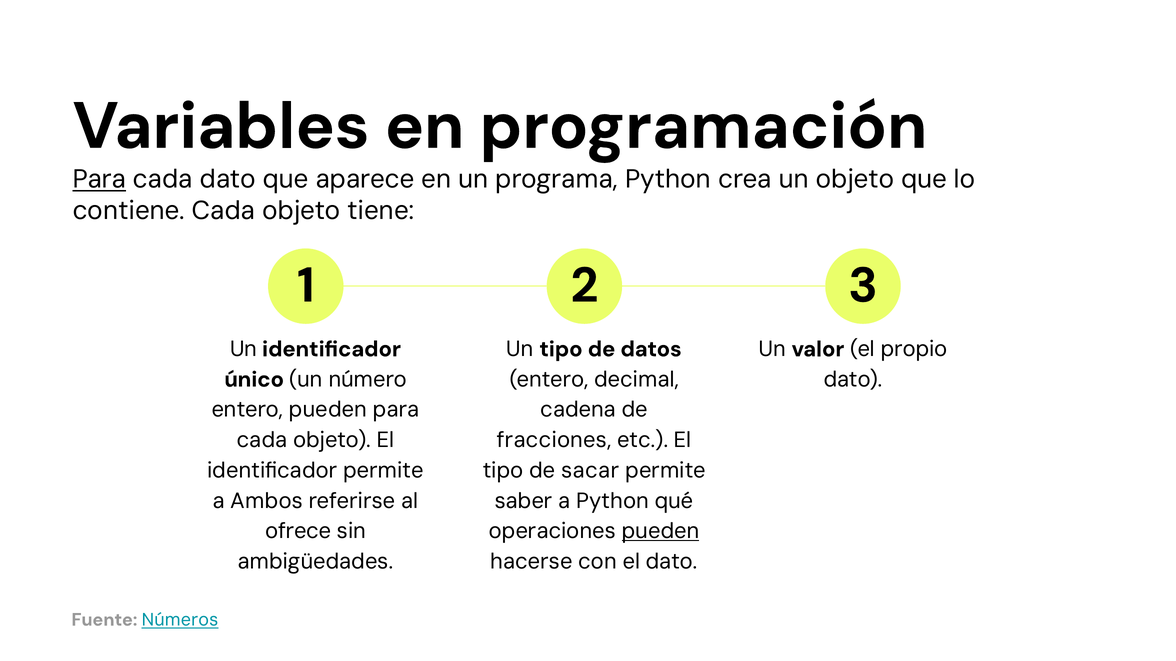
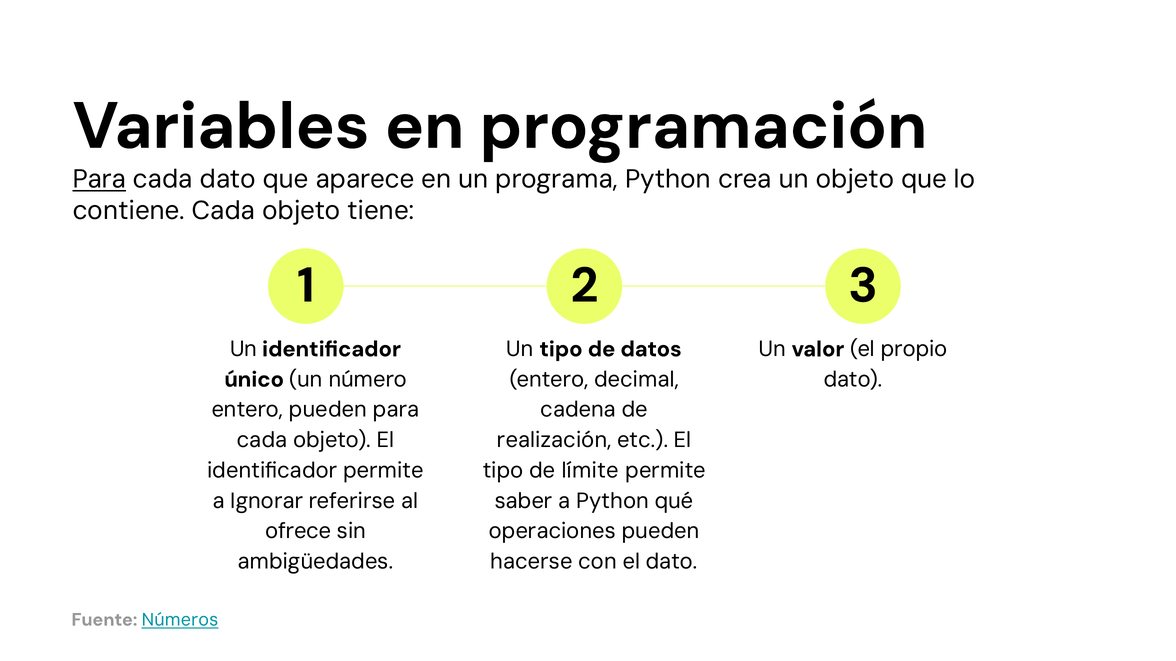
fracciones: fracciones -> realización
sacar: sacar -> límite
Ambos: Ambos -> Ignorar
pueden at (661, 532) underline: present -> none
